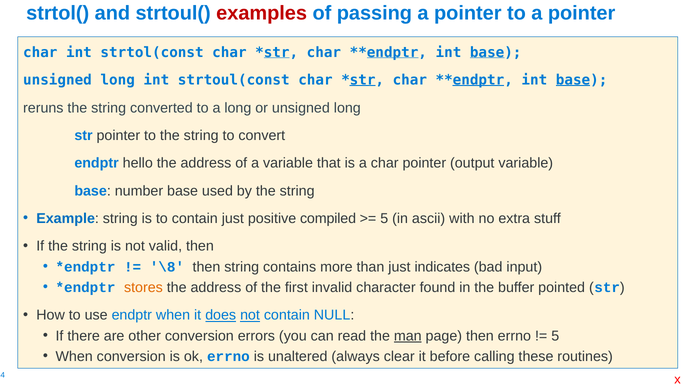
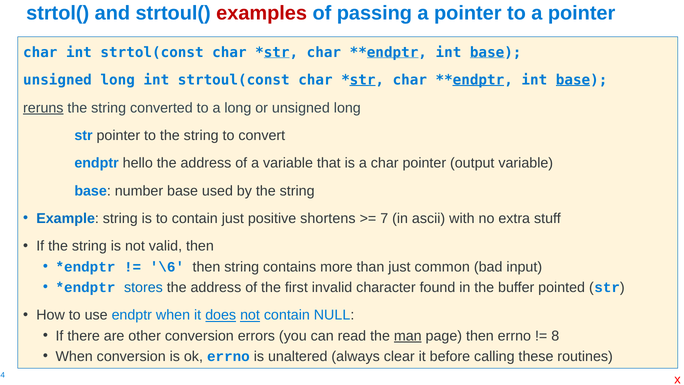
reruns underline: none -> present
compiled: compiled -> shortens
5 at (384, 218): 5 -> 7
\8: \8 -> \6
indicates: indicates -> common
stores colour: orange -> blue
5 at (555, 336): 5 -> 8
